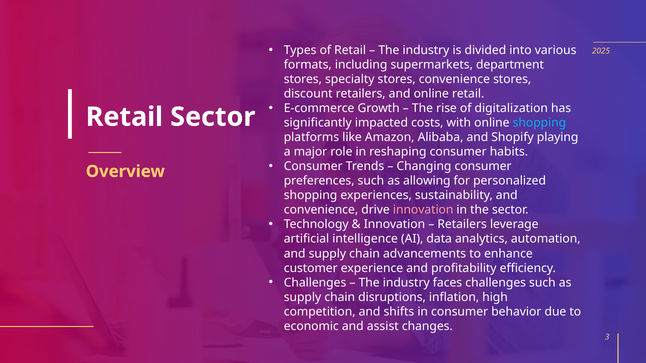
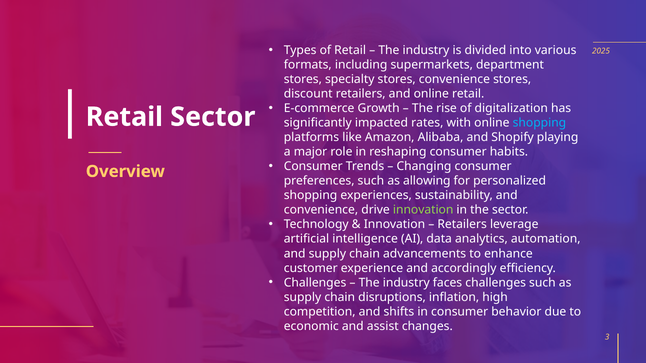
costs: costs -> rates
innovation at (423, 210) colour: pink -> light green
profitability: profitability -> accordingly
